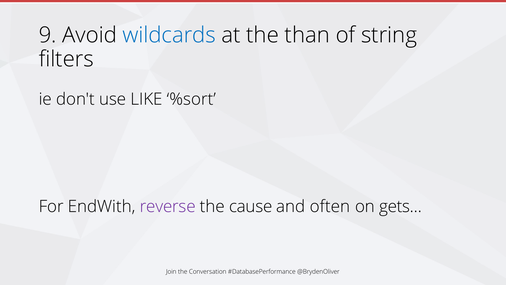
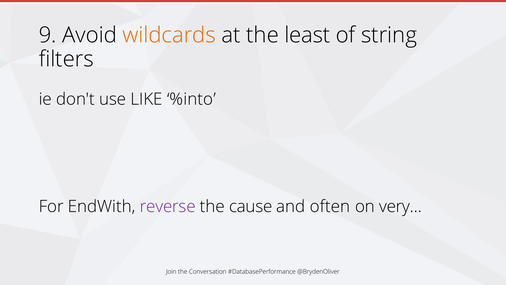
wildcards colour: blue -> orange
than: than -> least
%sort: %sort -> %into
gets…: gets… -> very…
